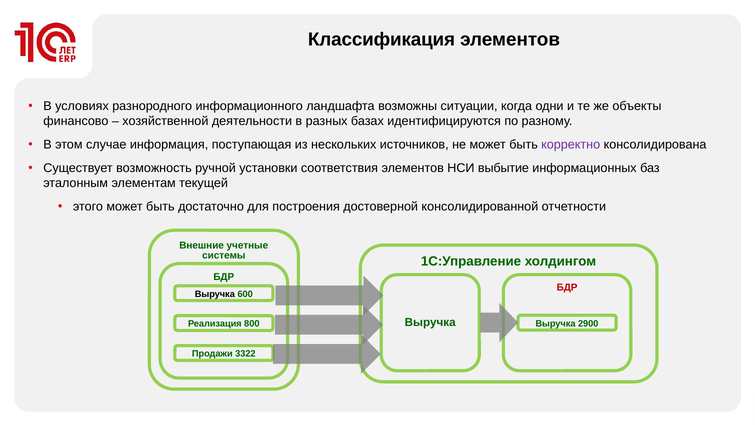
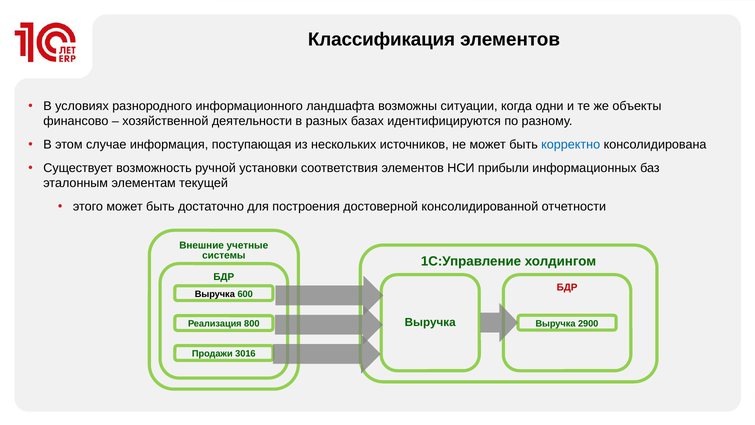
корректно colour: purple -> blue
выбытие: выбытие -> прибыли
3322: 3322 -> 3016
